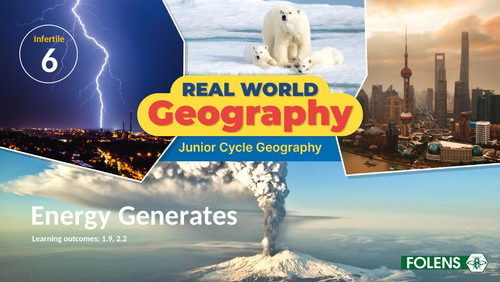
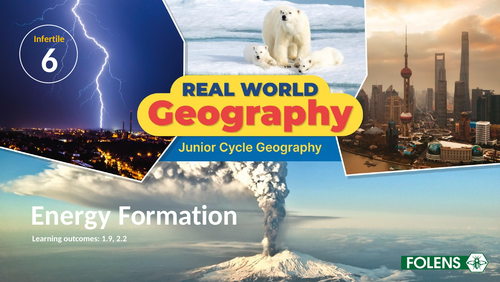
Generates: Generates -> Formation
